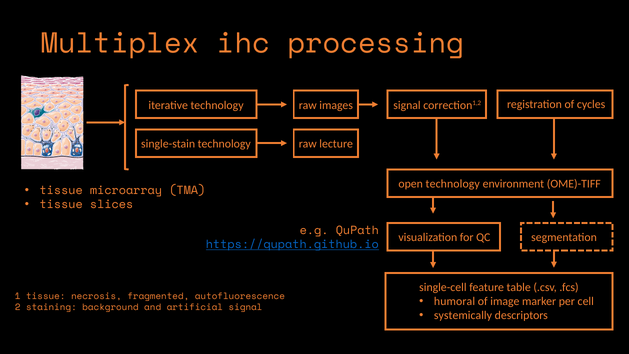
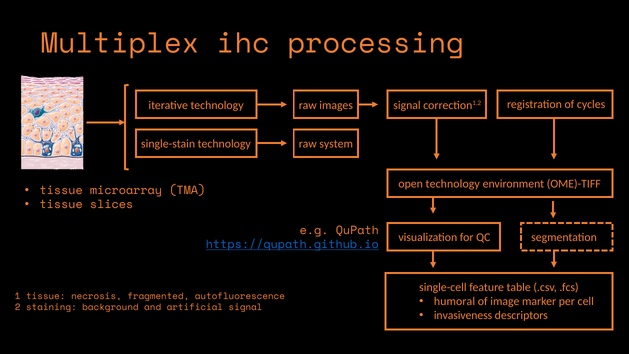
lecture: lecture -> system
systemically: systemically -> invasiveness
